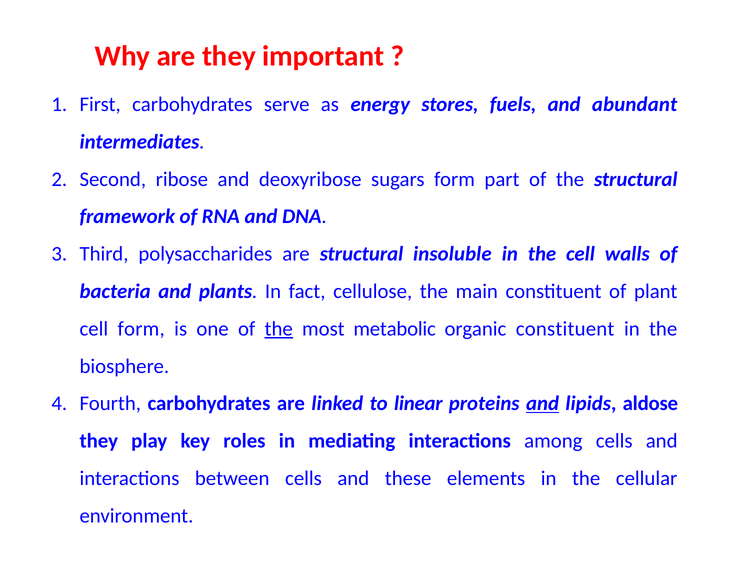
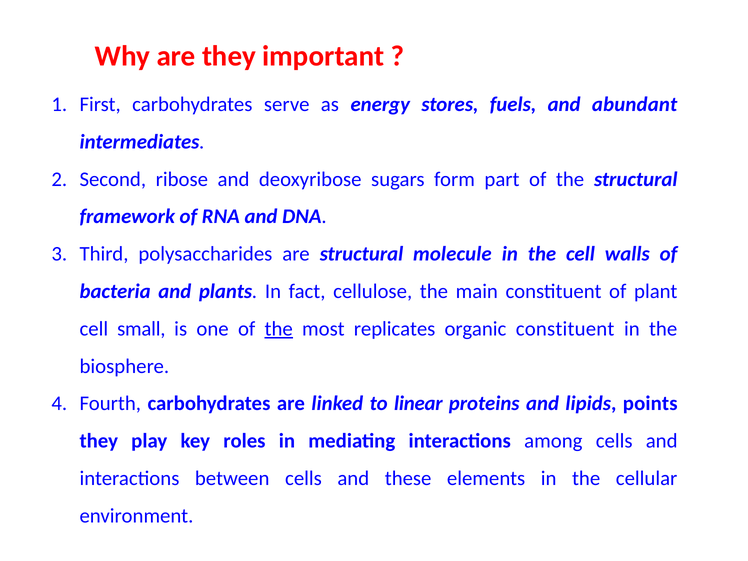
insoluble: insoluble -> molecule
cell form: form -> small
metabolic: metabolic -> replicates
and at (543, 404) underline: present -> none
aldose: aldose -> points
